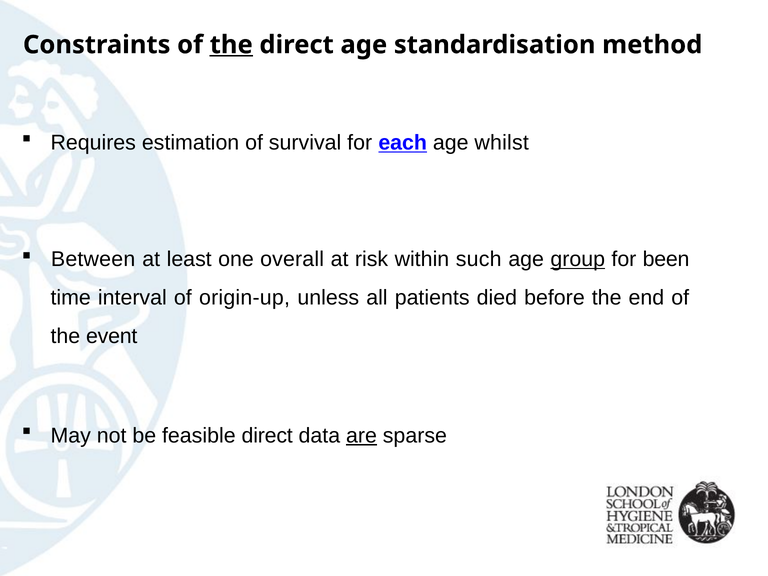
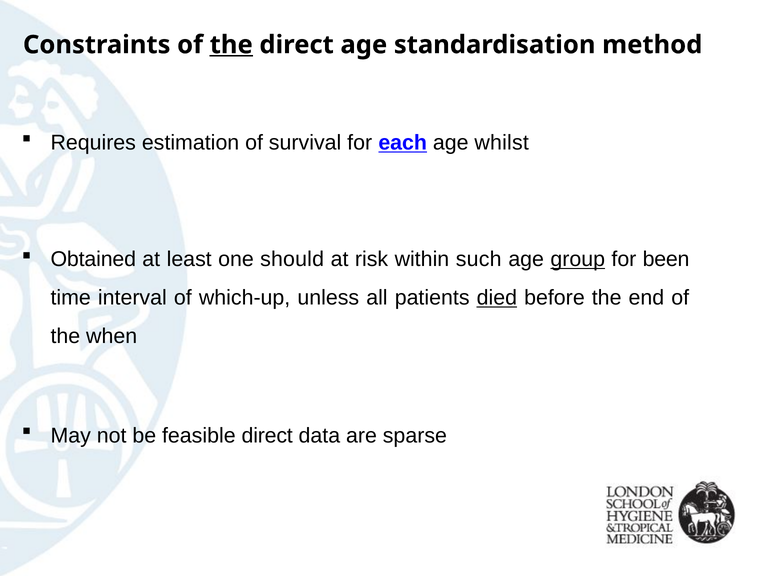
Between: Between -> Obtained
overall: overall -> should
origin-up: origin-up -> which-up
died underline: none -> present
event: event -> when
are underline: present -> none
